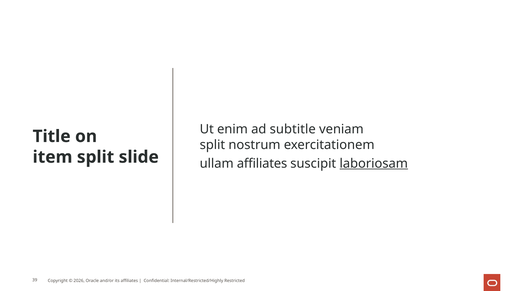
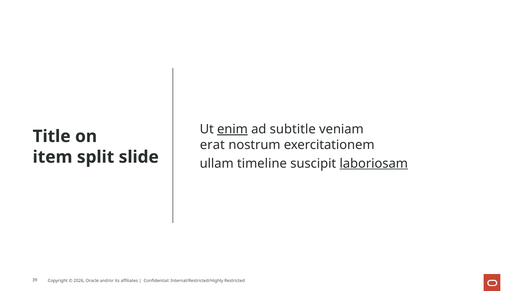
enim underline: none -> present
split at (212, 145): split -> erat
ullam affiliates: affiliates -> timeline
